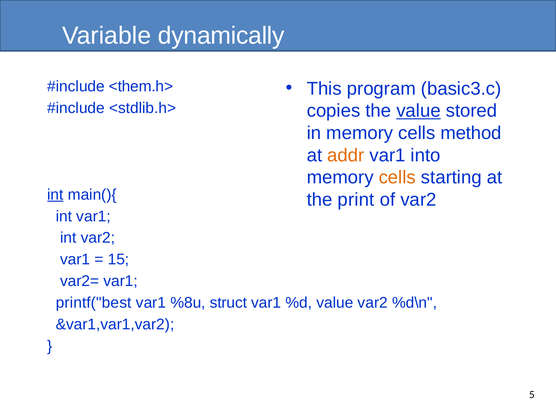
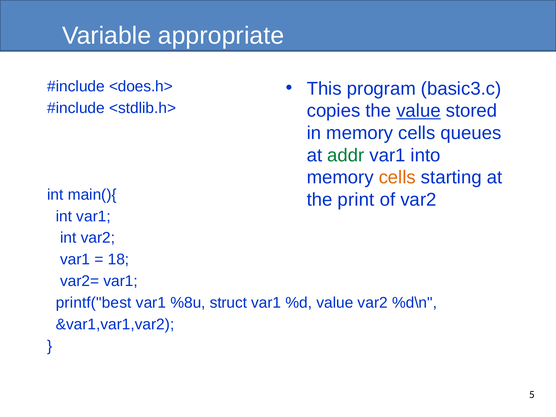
dynamically: dynamically -> appropriate
<them.h>: <them.h> -> <does.h>
method: method -> queues
addr colour: orange -> green
int at (55, 195) underline: present -> none
15: 15 -> 18
